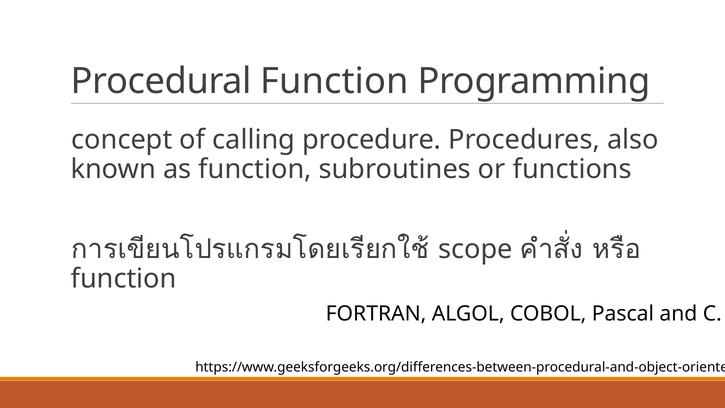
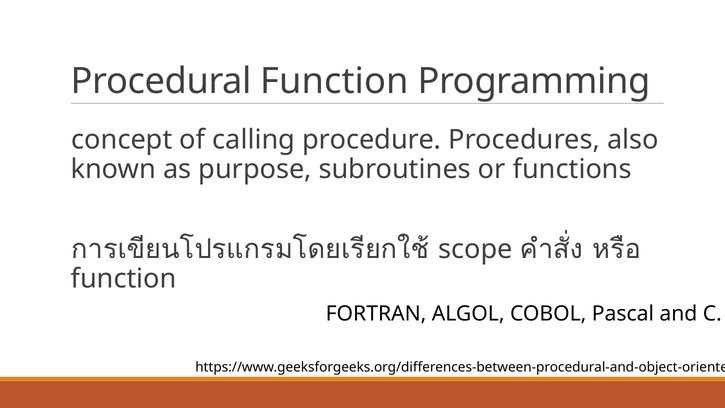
as function: function -> purpose
